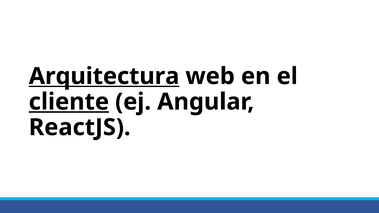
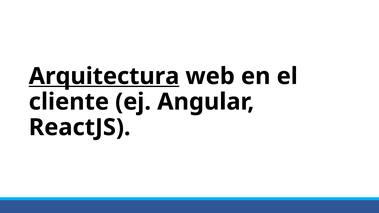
cliente underline: present -> none
